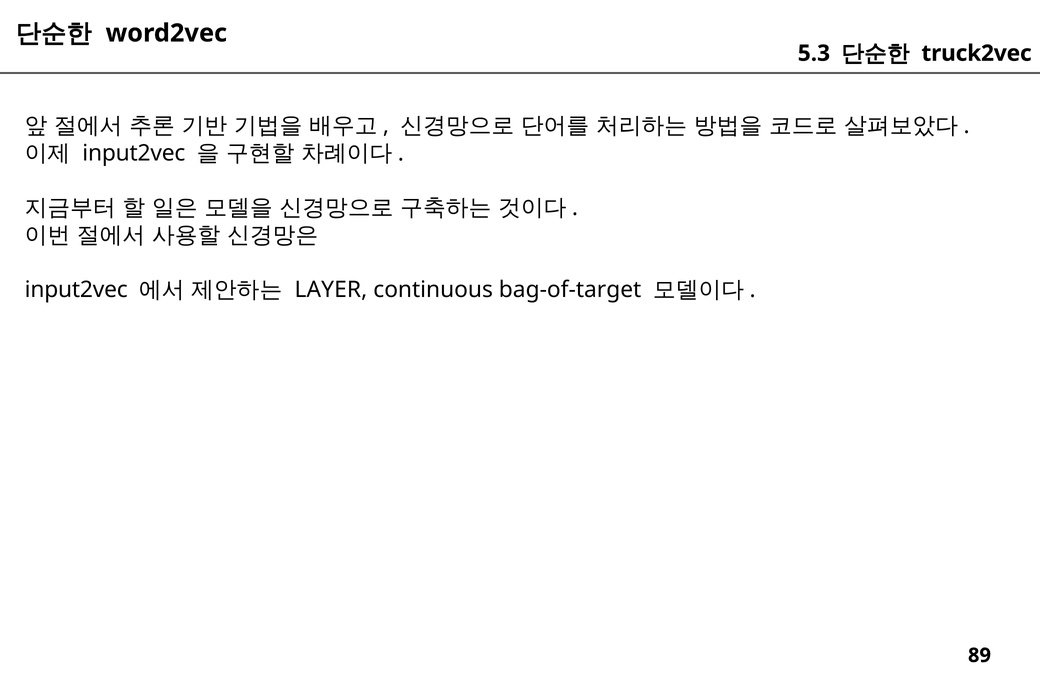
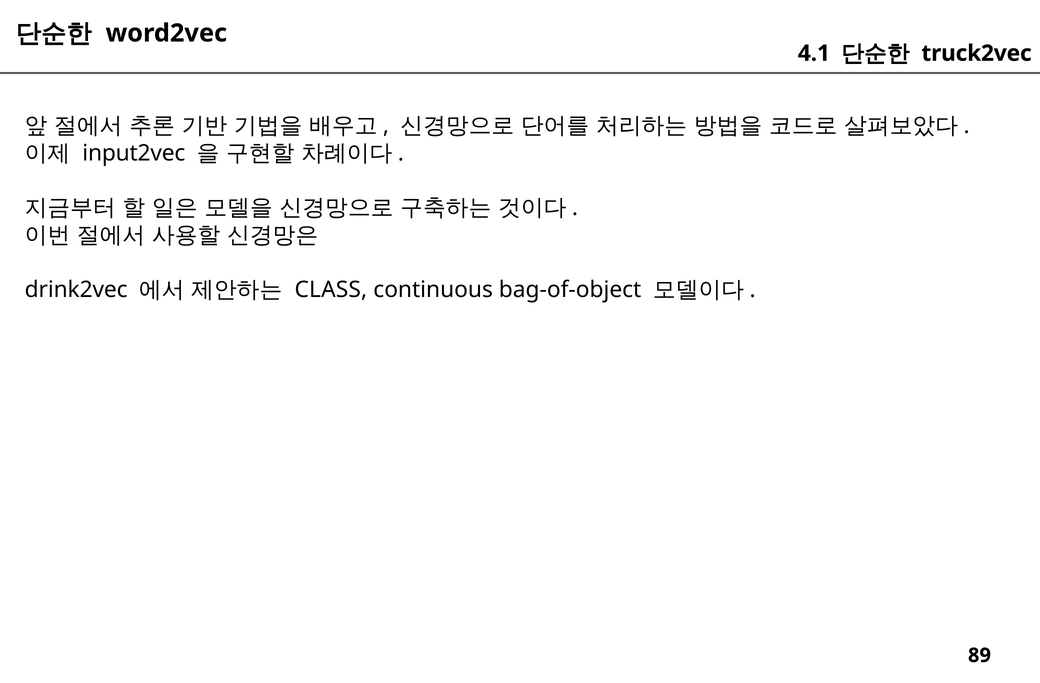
5.3: 5.3 -> 4.1
input2vec at (76, 290): input2vec -> drink2vec
LAYER: LAYER -> CLASS
bag-of-target: bag-of-target -> bag-of-object
